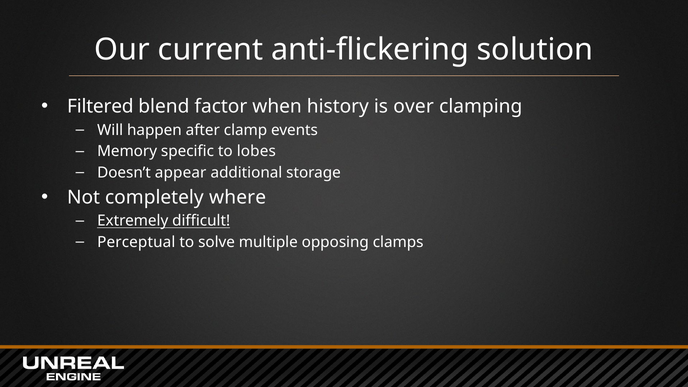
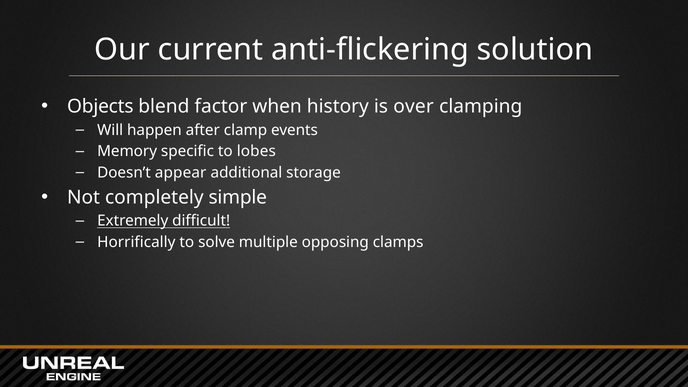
Filtered: Filtered -> Objects
where: where -> simple
Perceptual: Perceptual -> Horrifically
